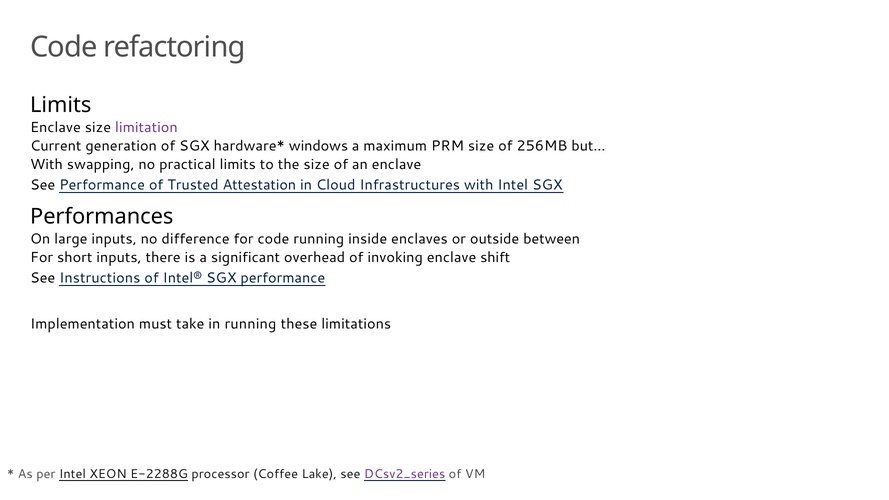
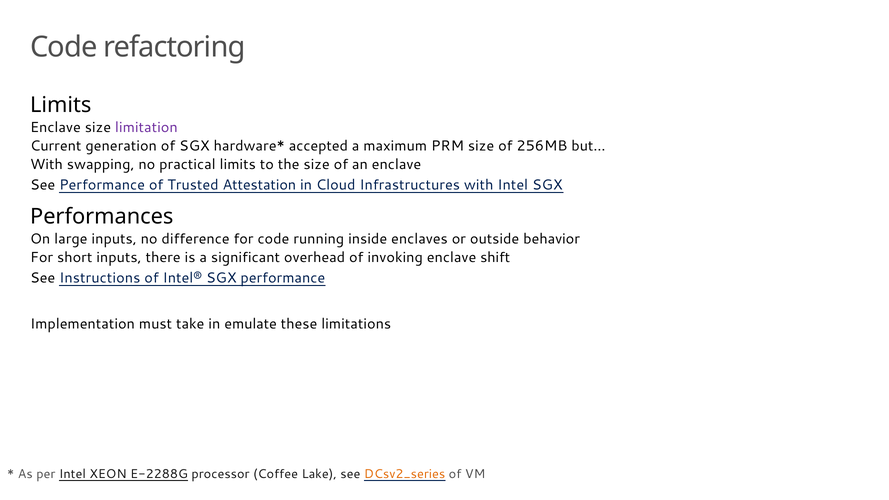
windows: windows -> accepted
between: between -> behavior
in running: running -> emulate
DCsv2_series colour: purple -> orange
